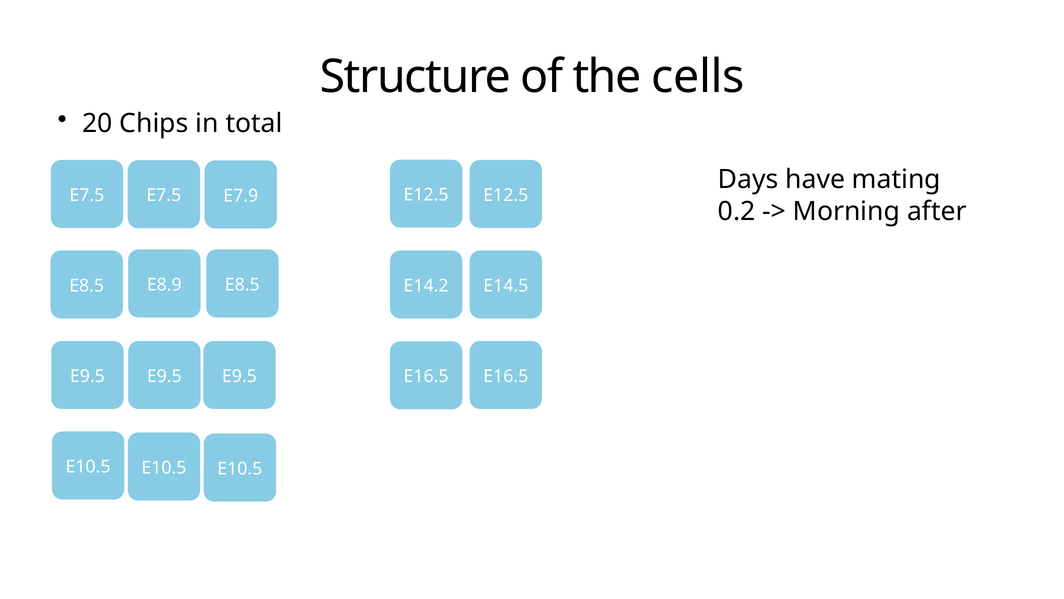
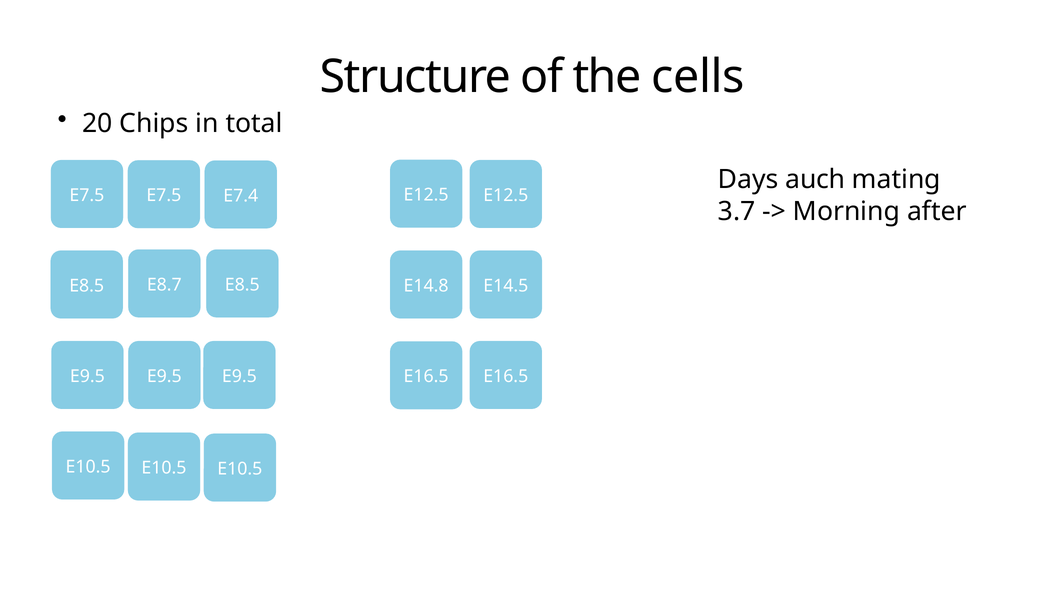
have: have -> auch
E7.9: E7.9 -> E7.4
0.2: 0.2 -> 3.7
E8.9: E8.9 -> E8.7
E14.2: E14.2 -> E14.8
